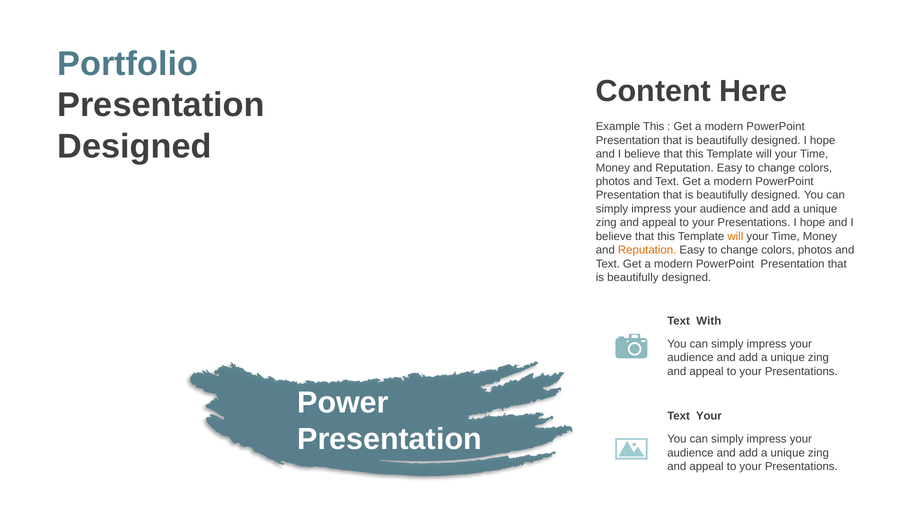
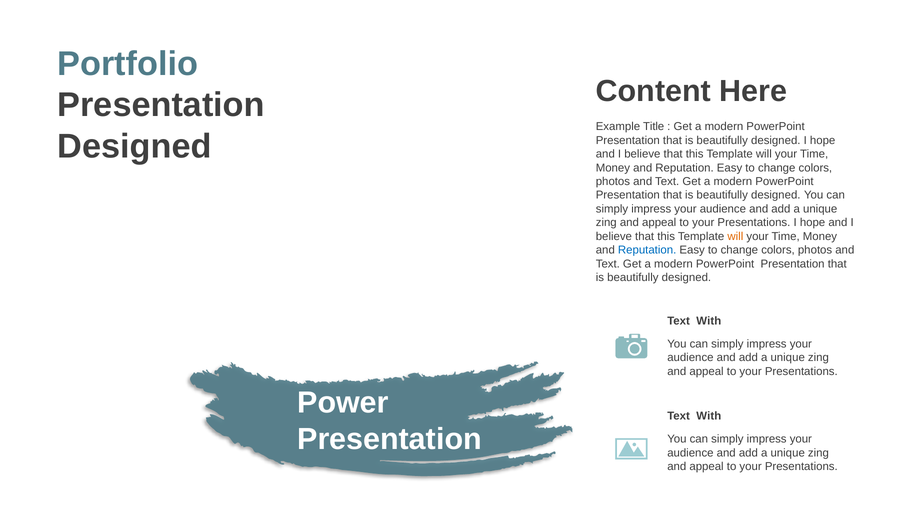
Example This: This -> Title
Reputation at (647, 250) colour: orange -> blue
Your at (709, 416): Your -> With
